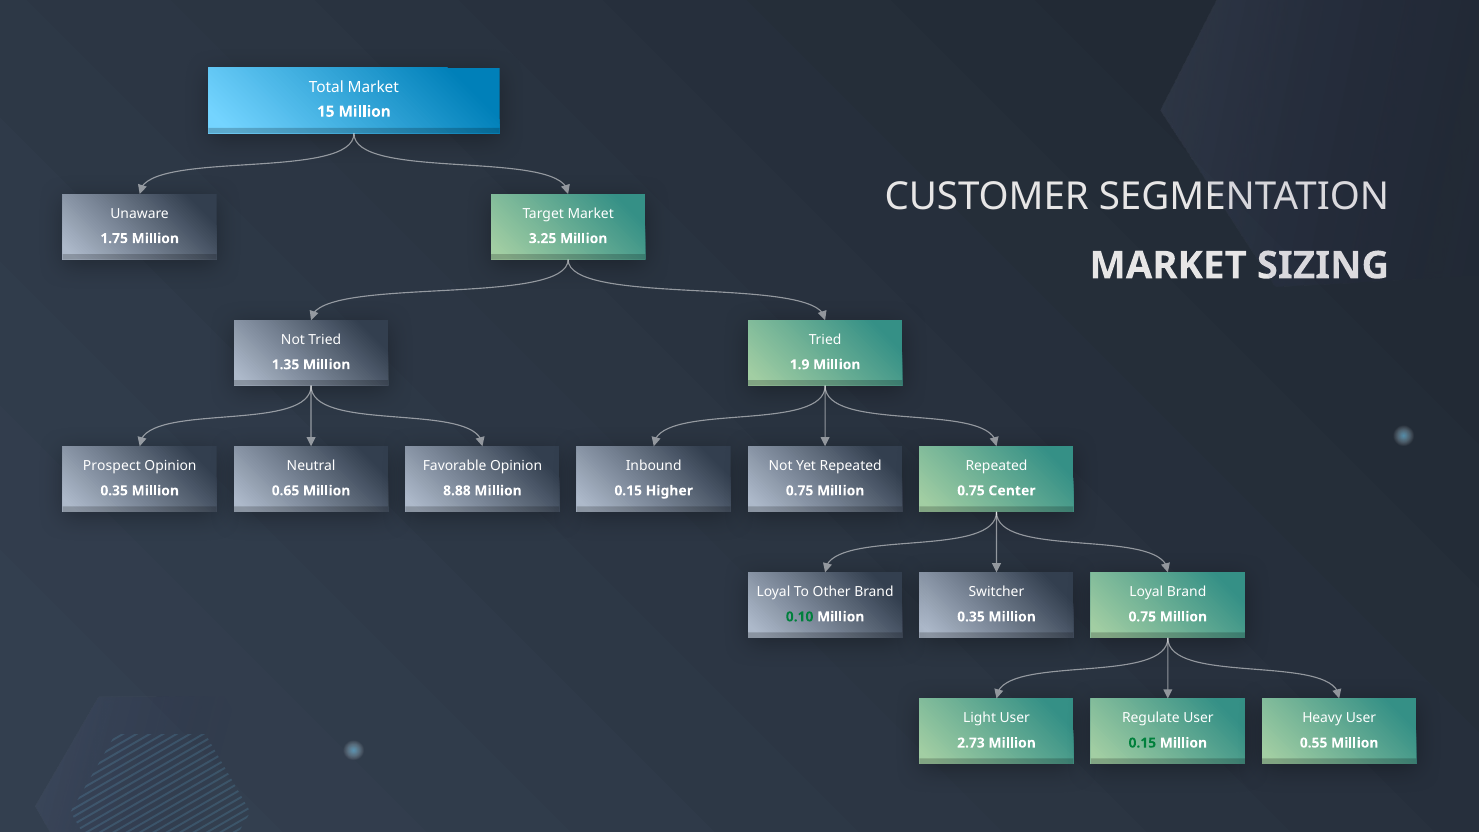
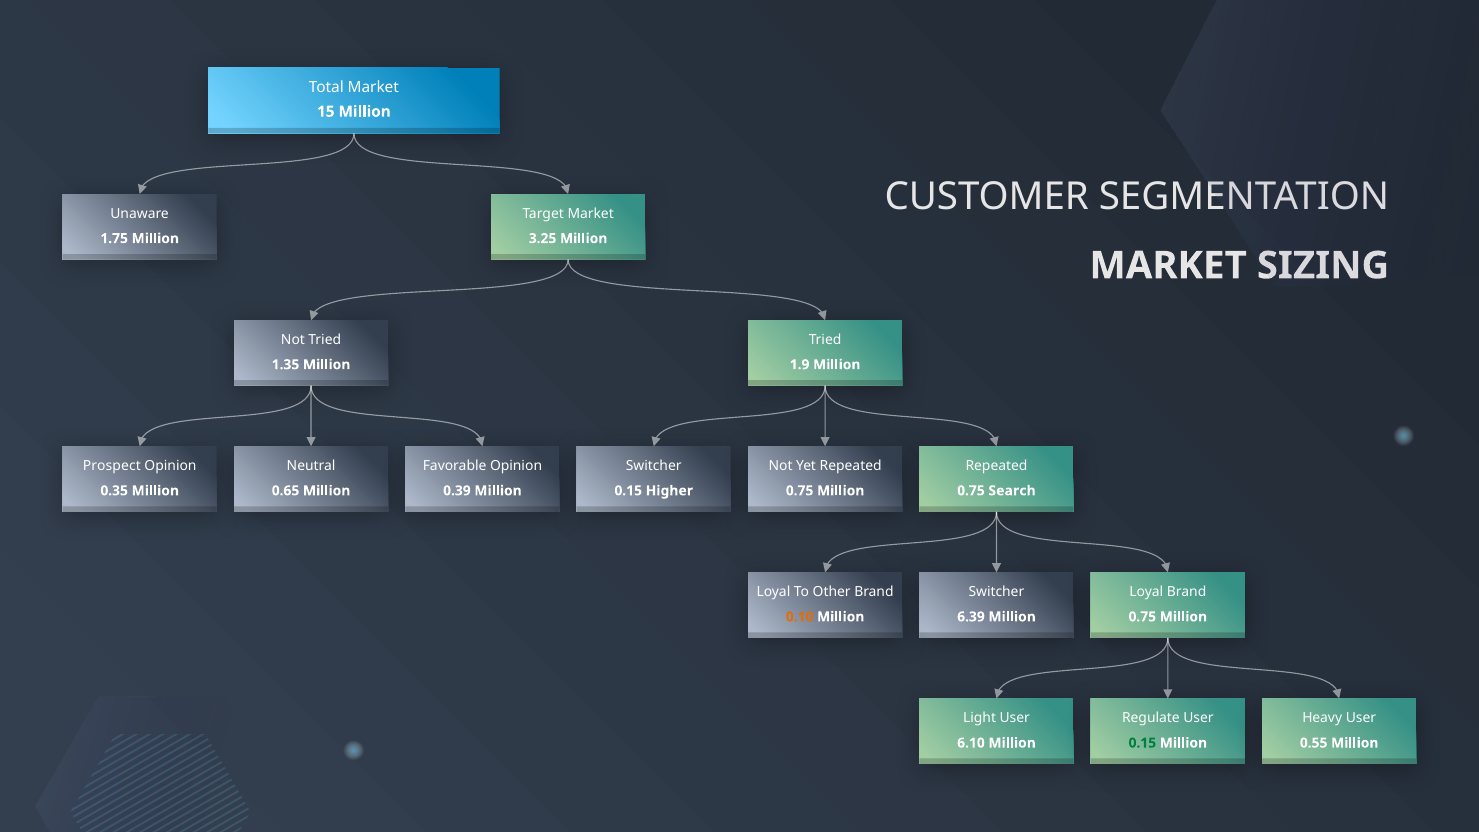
Inbound at (654, 466): Inbound -> Switcher
8.88: 8.88 -> 0.39
Center: Center -> Search
0.10 colour: green -> orange
0.35 at (971, 617): 0.35 -> 6.39
2.73: 2.73 -> 6.10
